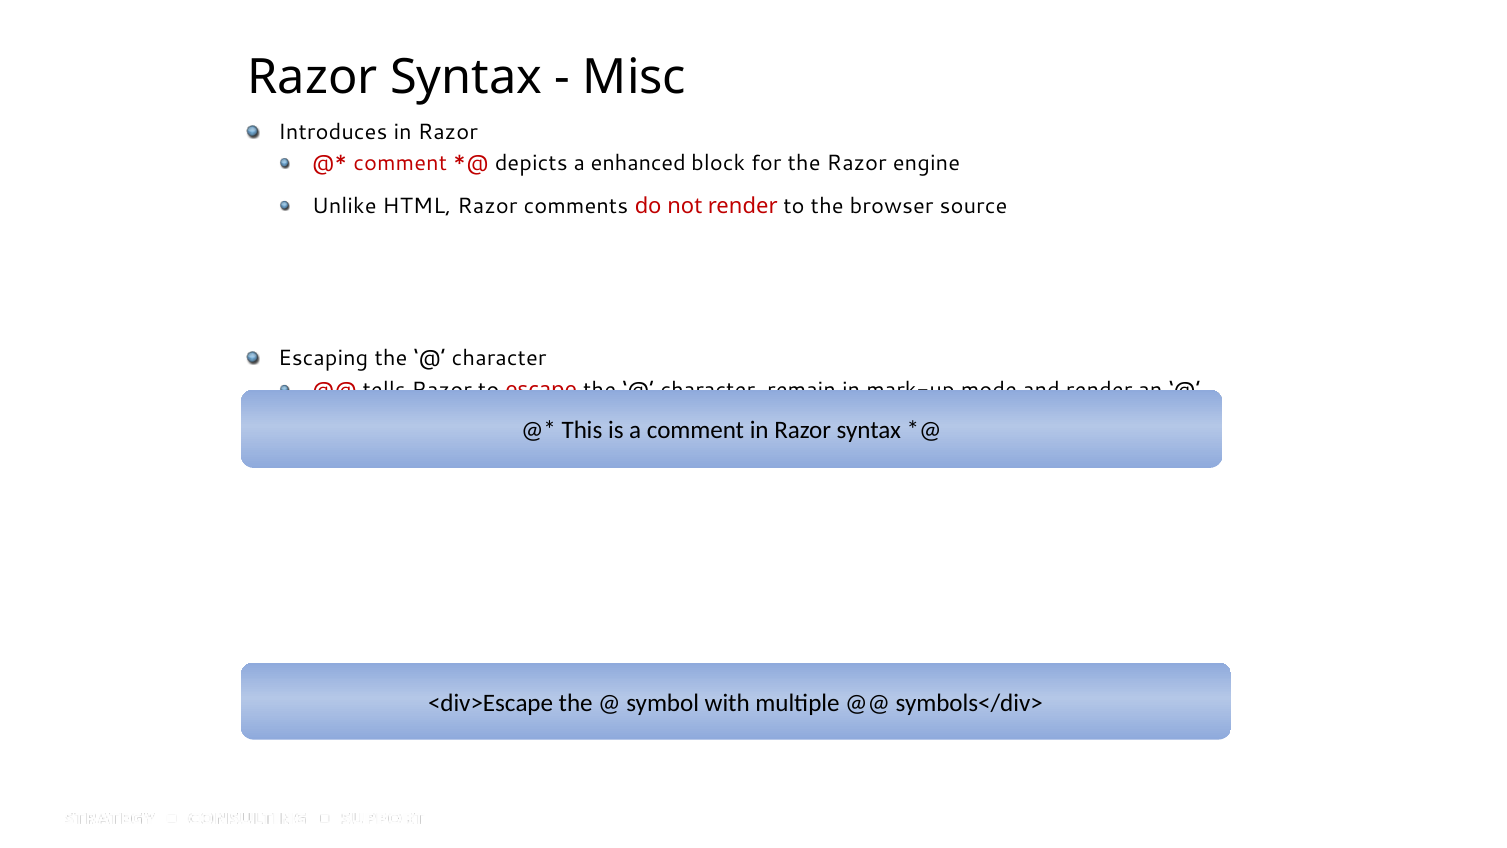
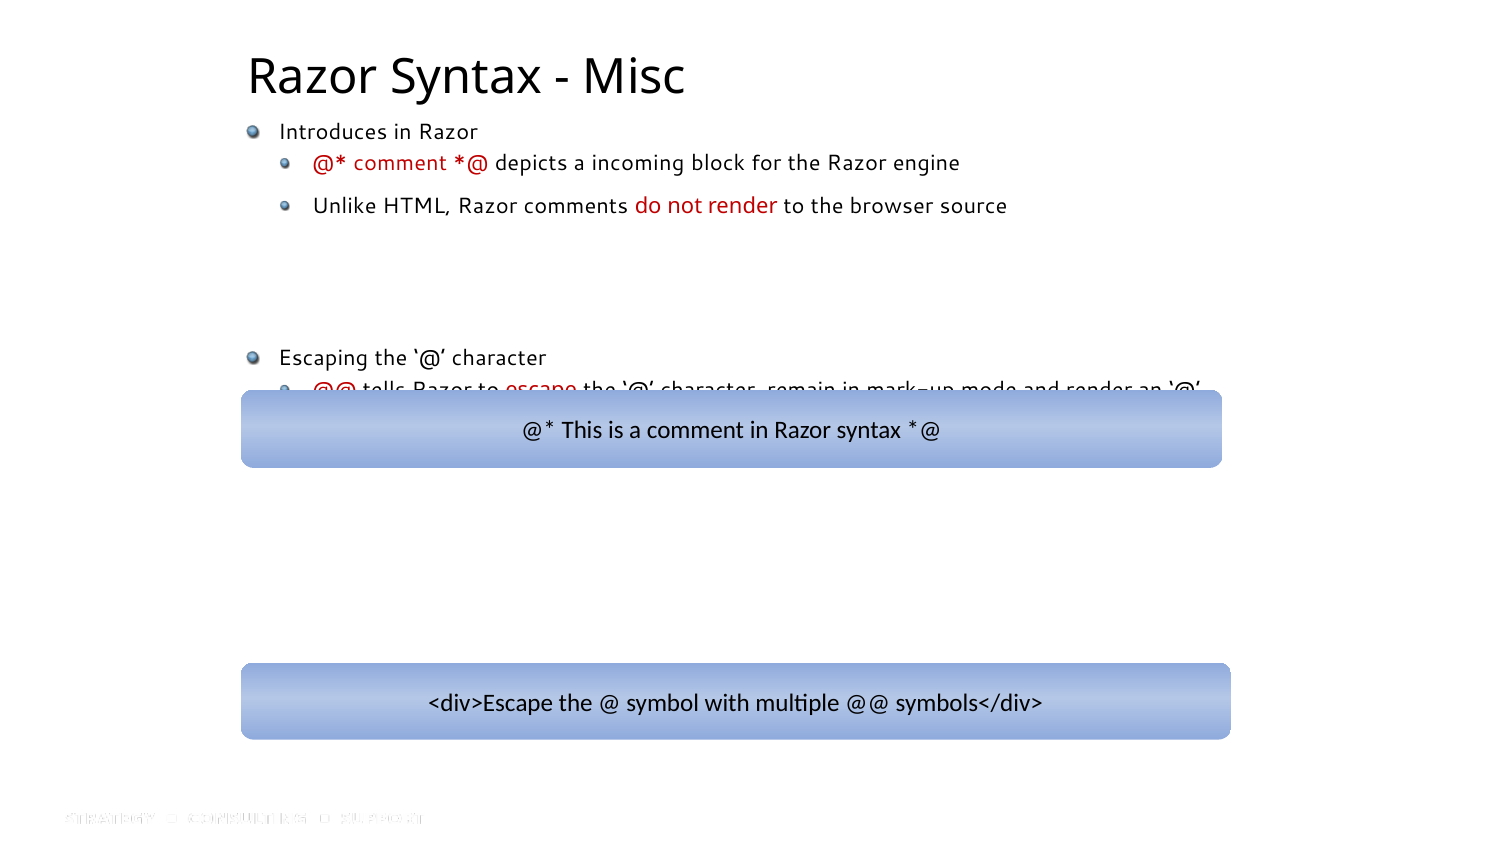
enhanced: enhanced -> incoming
